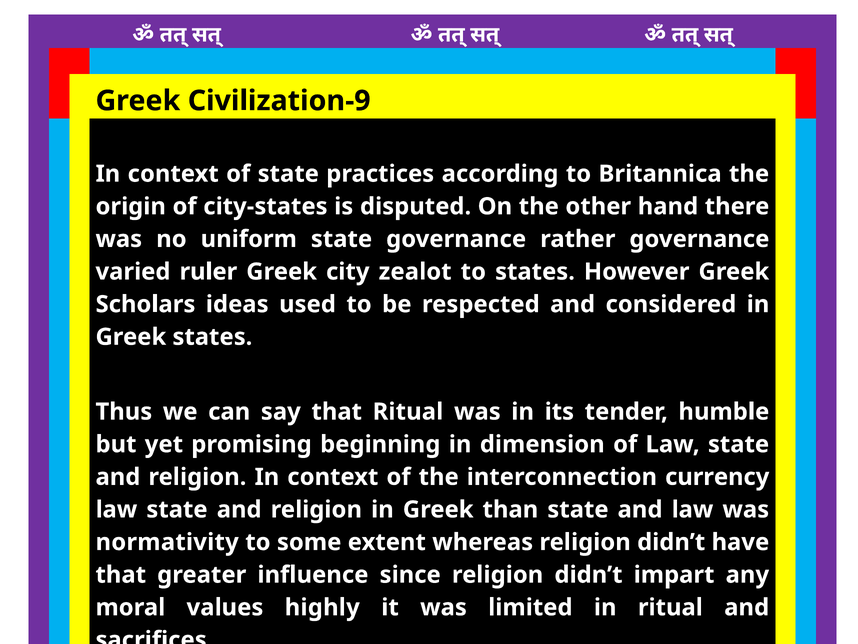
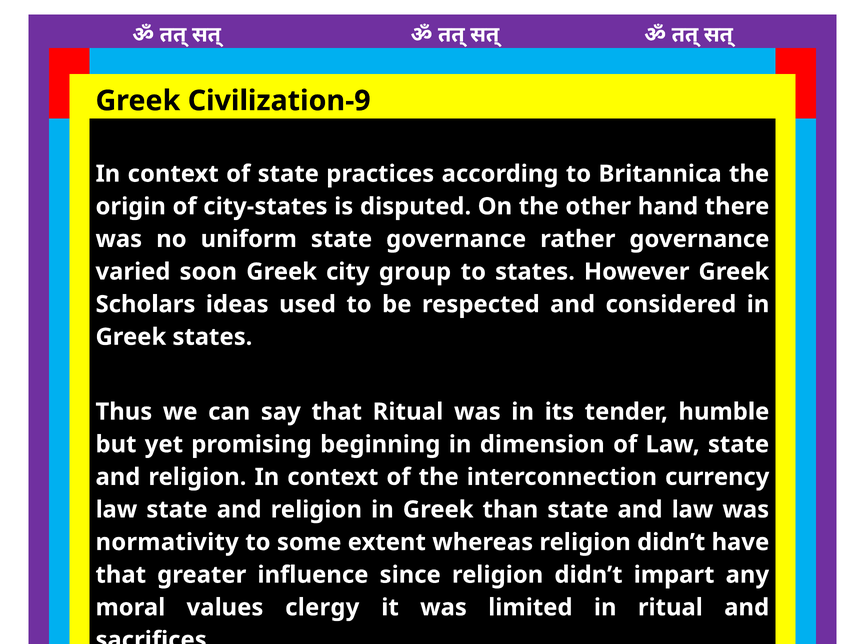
ruler: ruler -> soon
zealot: zealot -> group
highly: highly -> clergy
